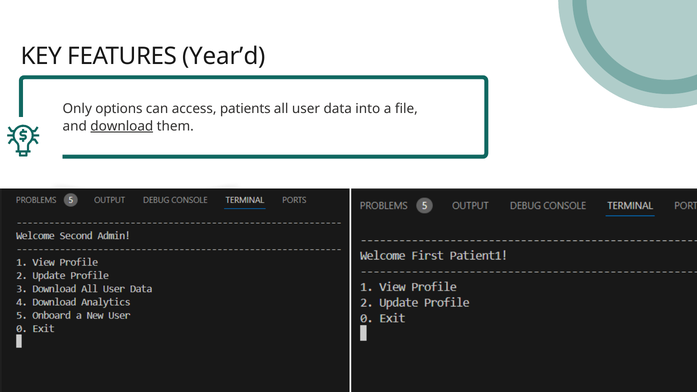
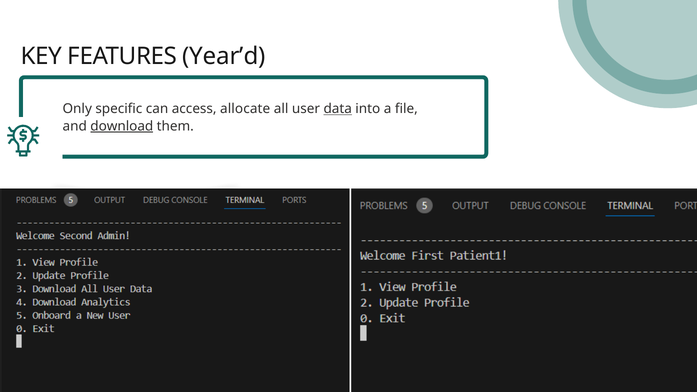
options: options -> specific
patients: patients -> allocate
data underline: none -> present
